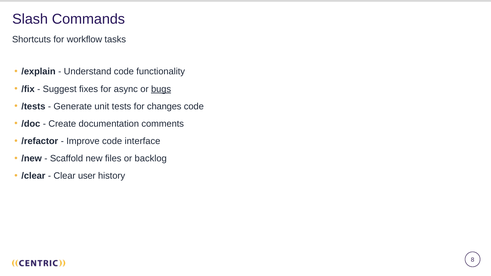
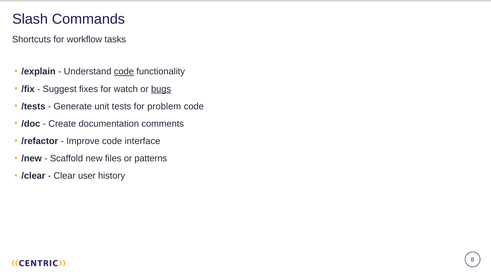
code at (124, 72) underline: none -> present
async: async -> watch
changes: changes -> problem
backlog: backlog -> patterns
